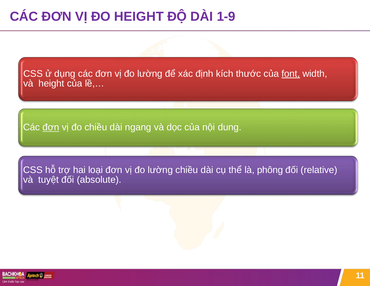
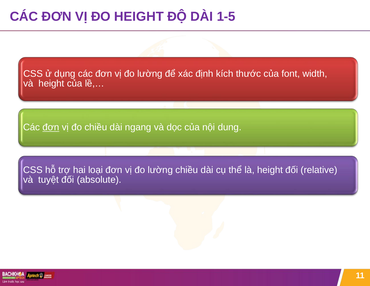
1-9: 1-9 -> 1-5
font underline: present -> none
là phông: phông -> height
